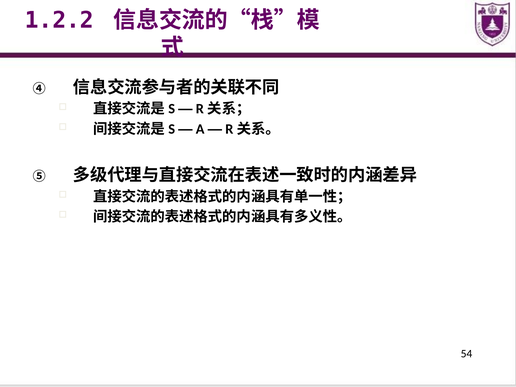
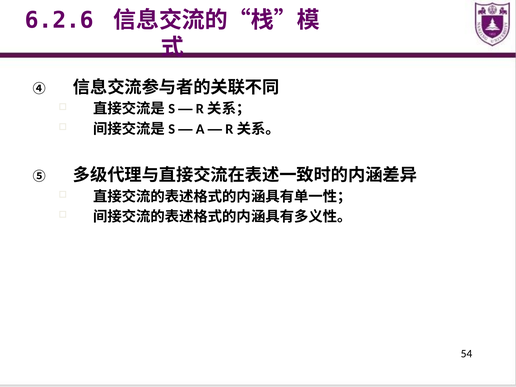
1.2.2: 1.2.2 -> 6.2.6
